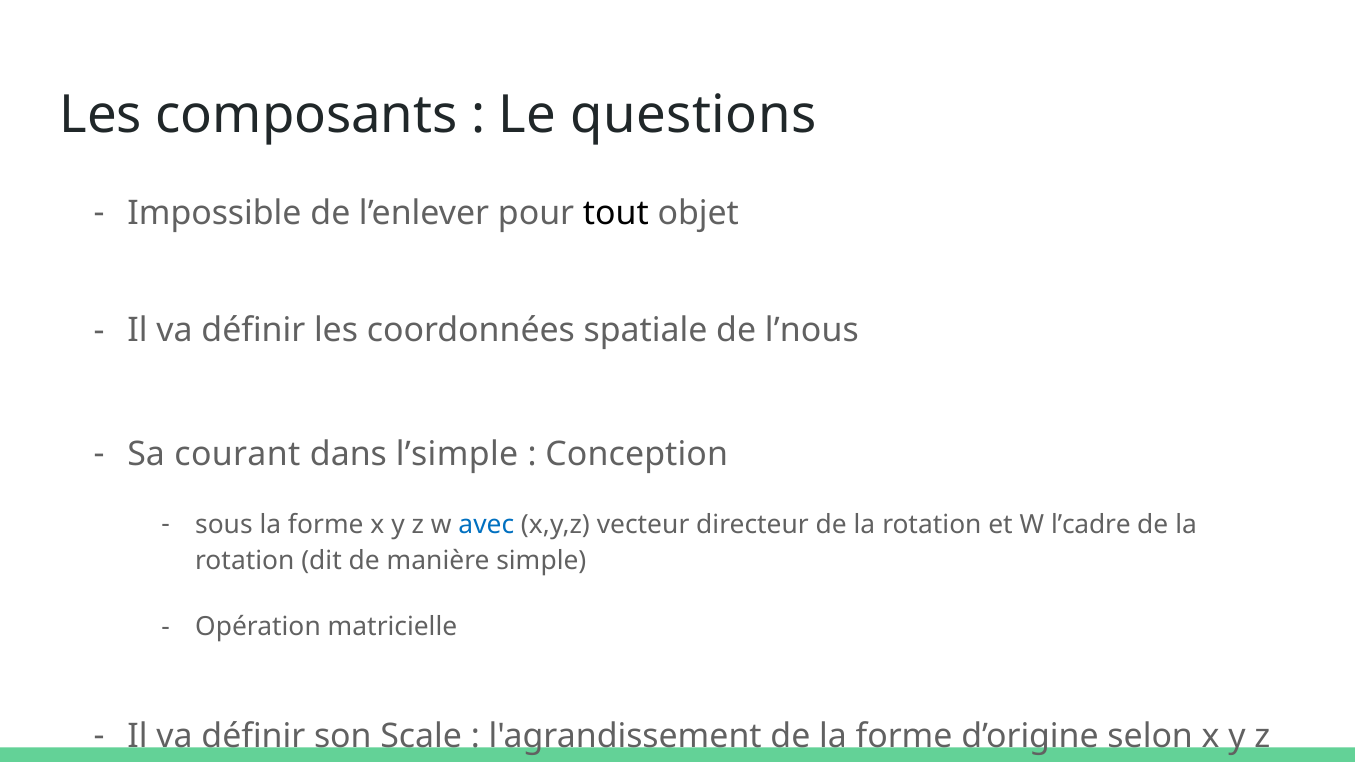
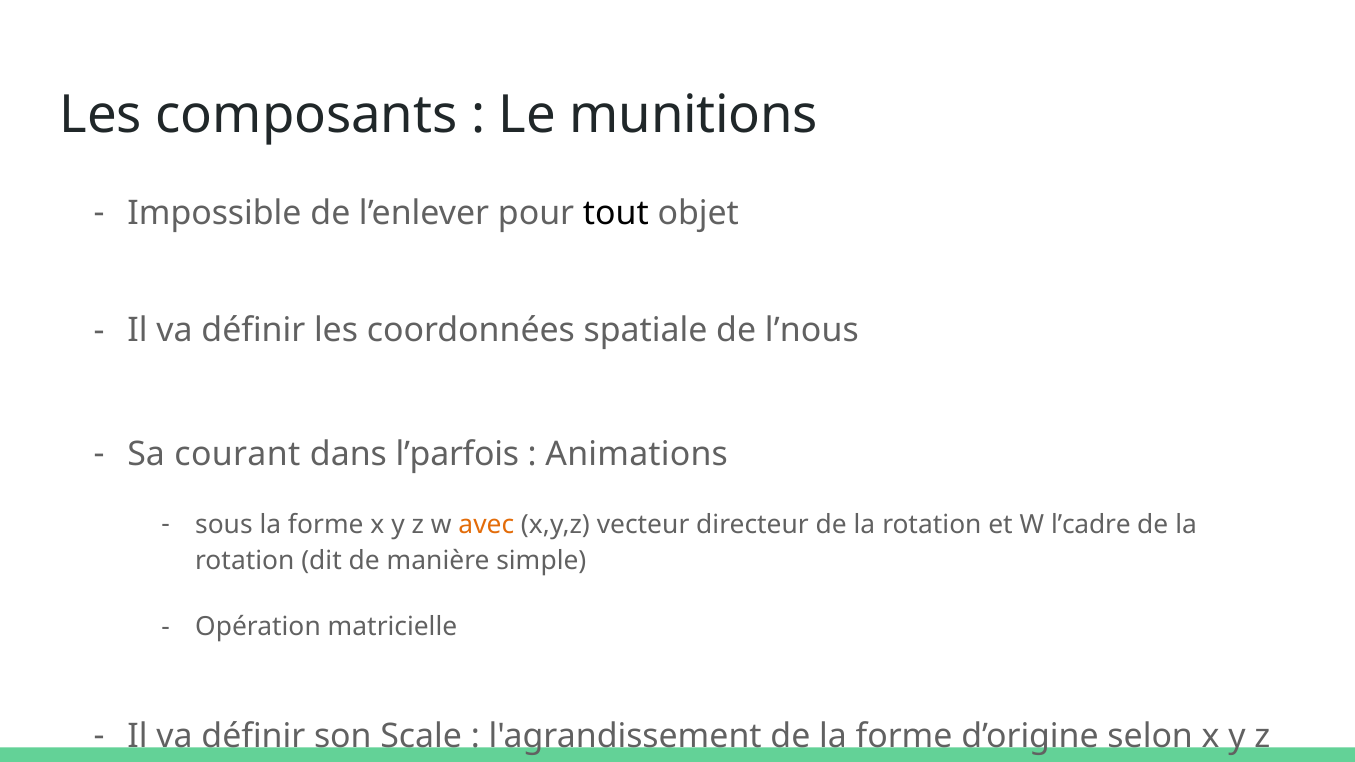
questions: questions -> munitions
l’simple: l’simple -> l’parfois
Conception: Conception -> Animations
avec colour: blue -> orange
